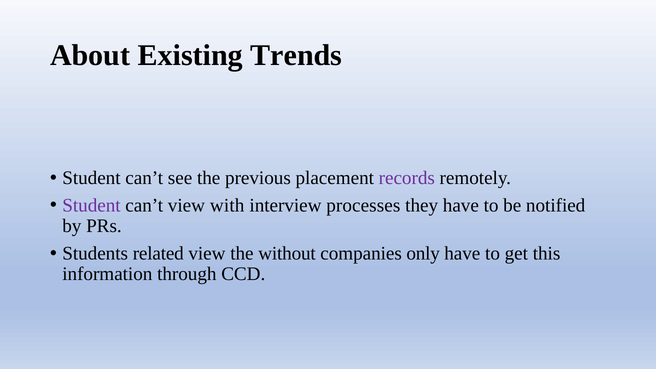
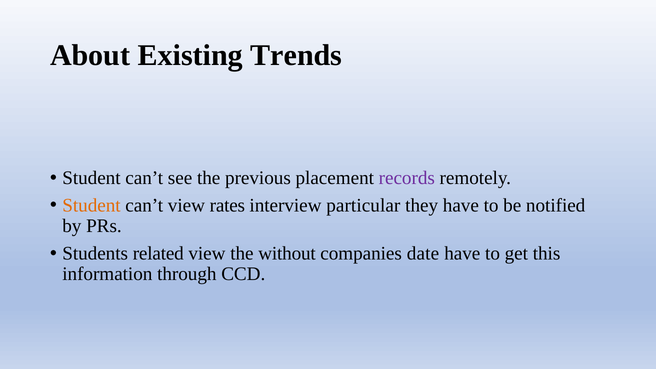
Student at (91, 205) colour: purple -> orange
with: with -> rates
processes: processes -> particular
only: only -> date
